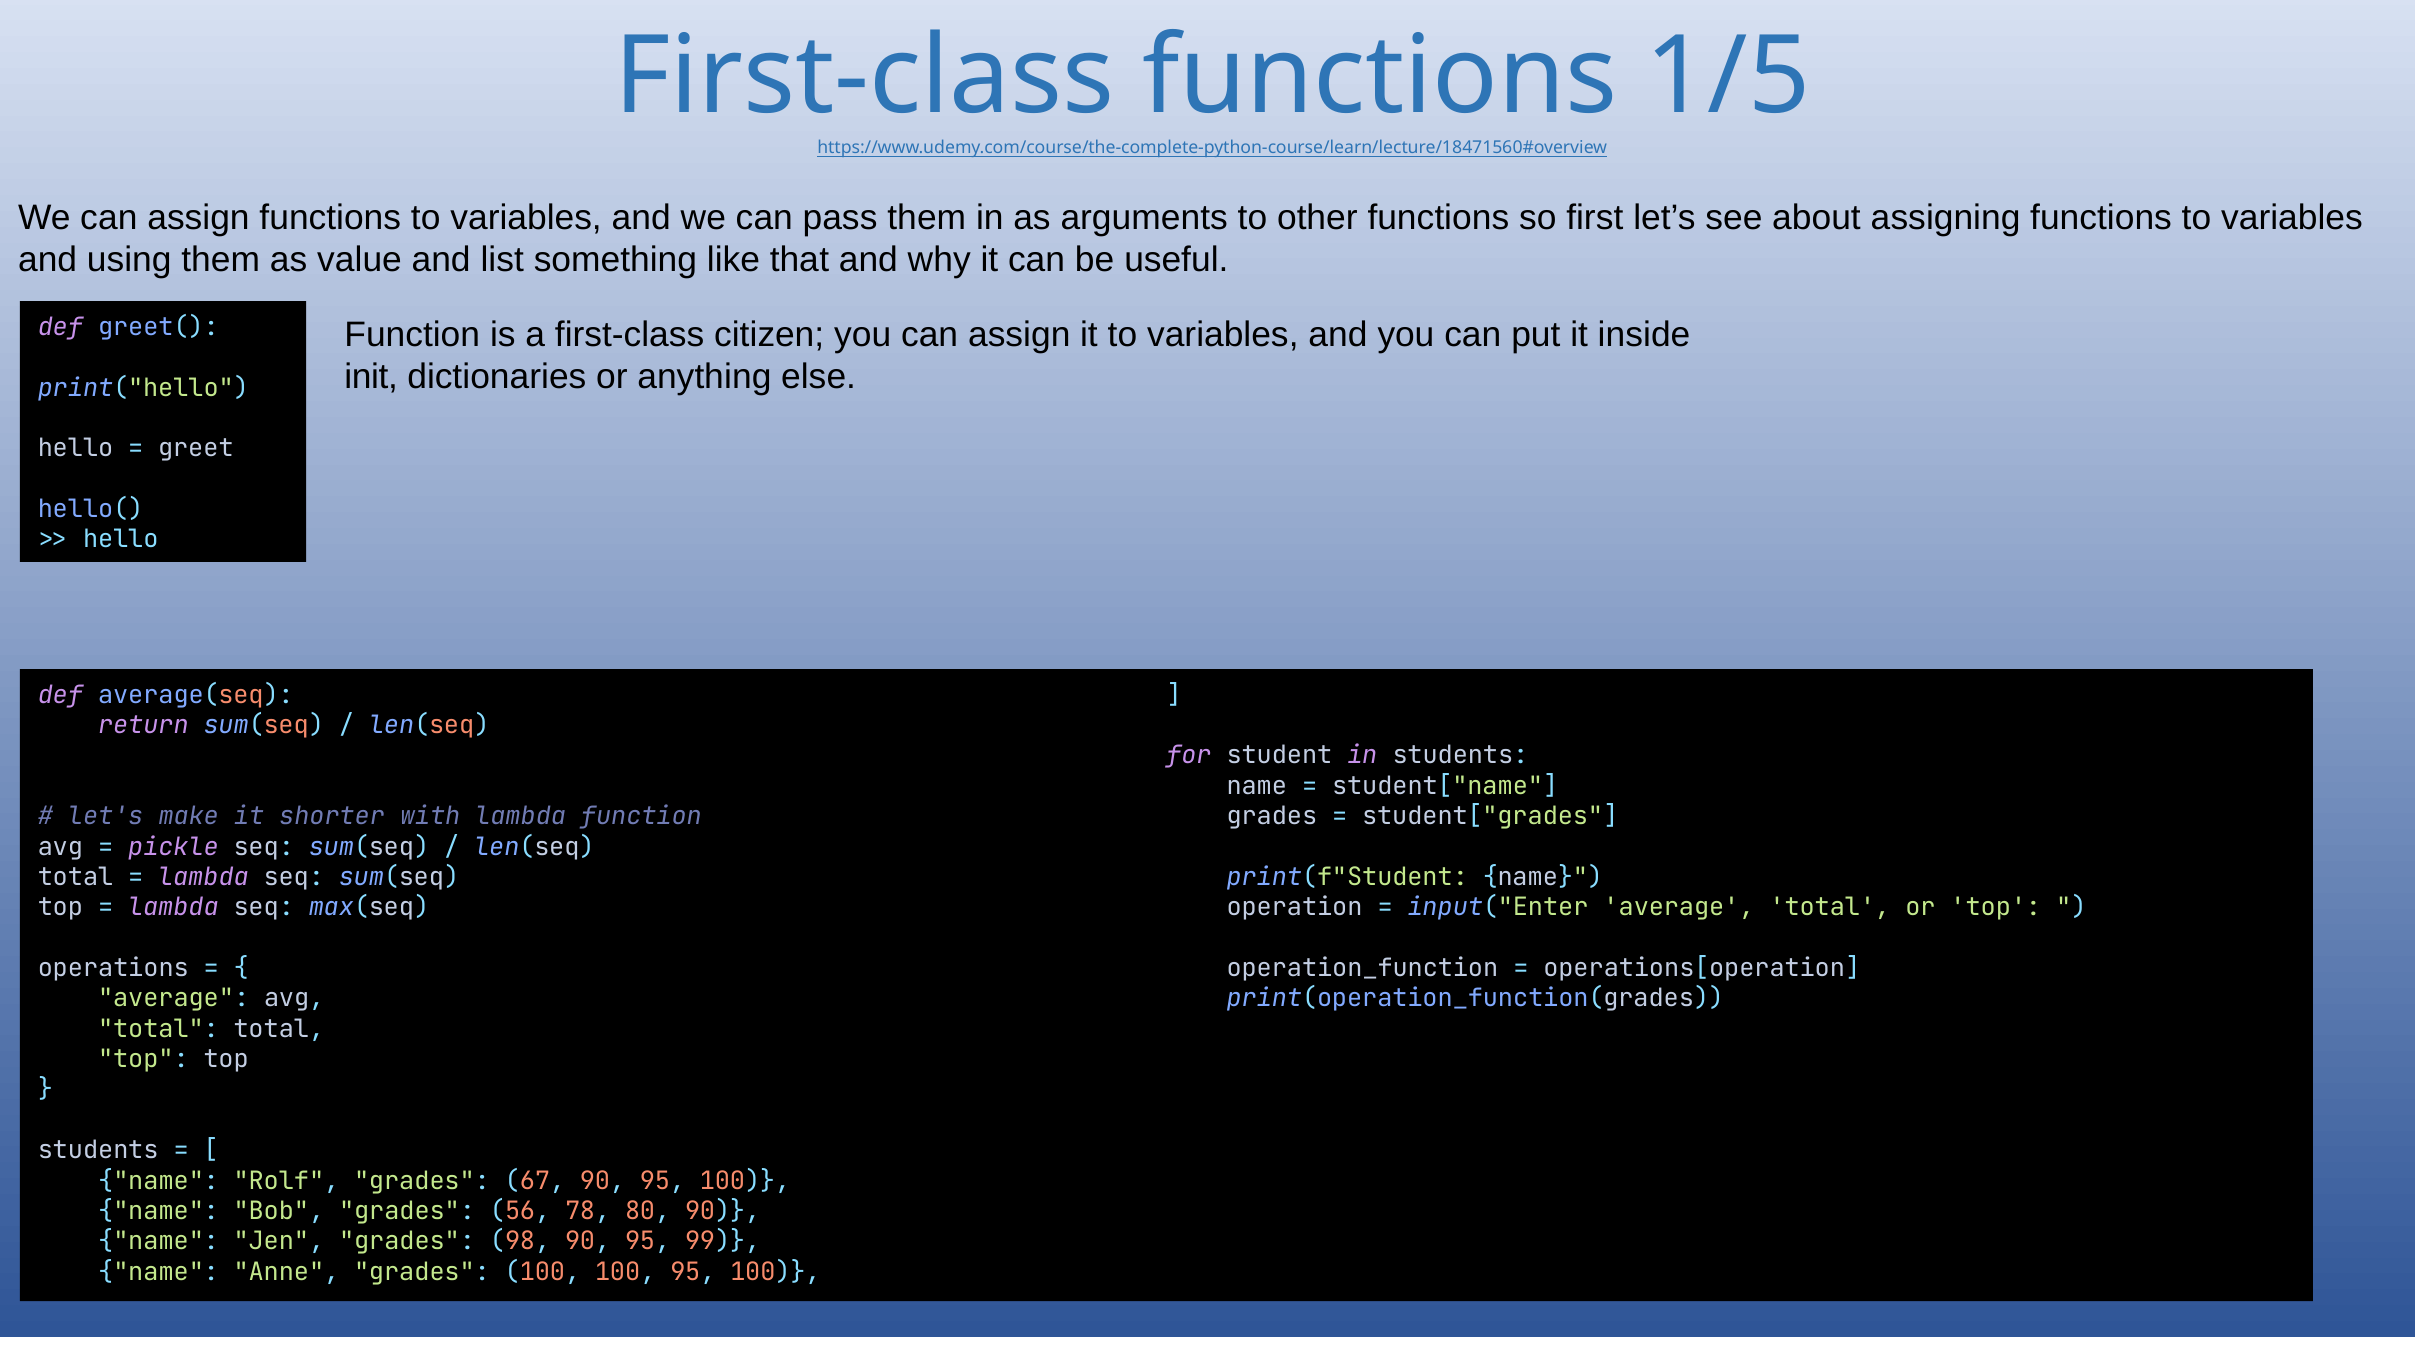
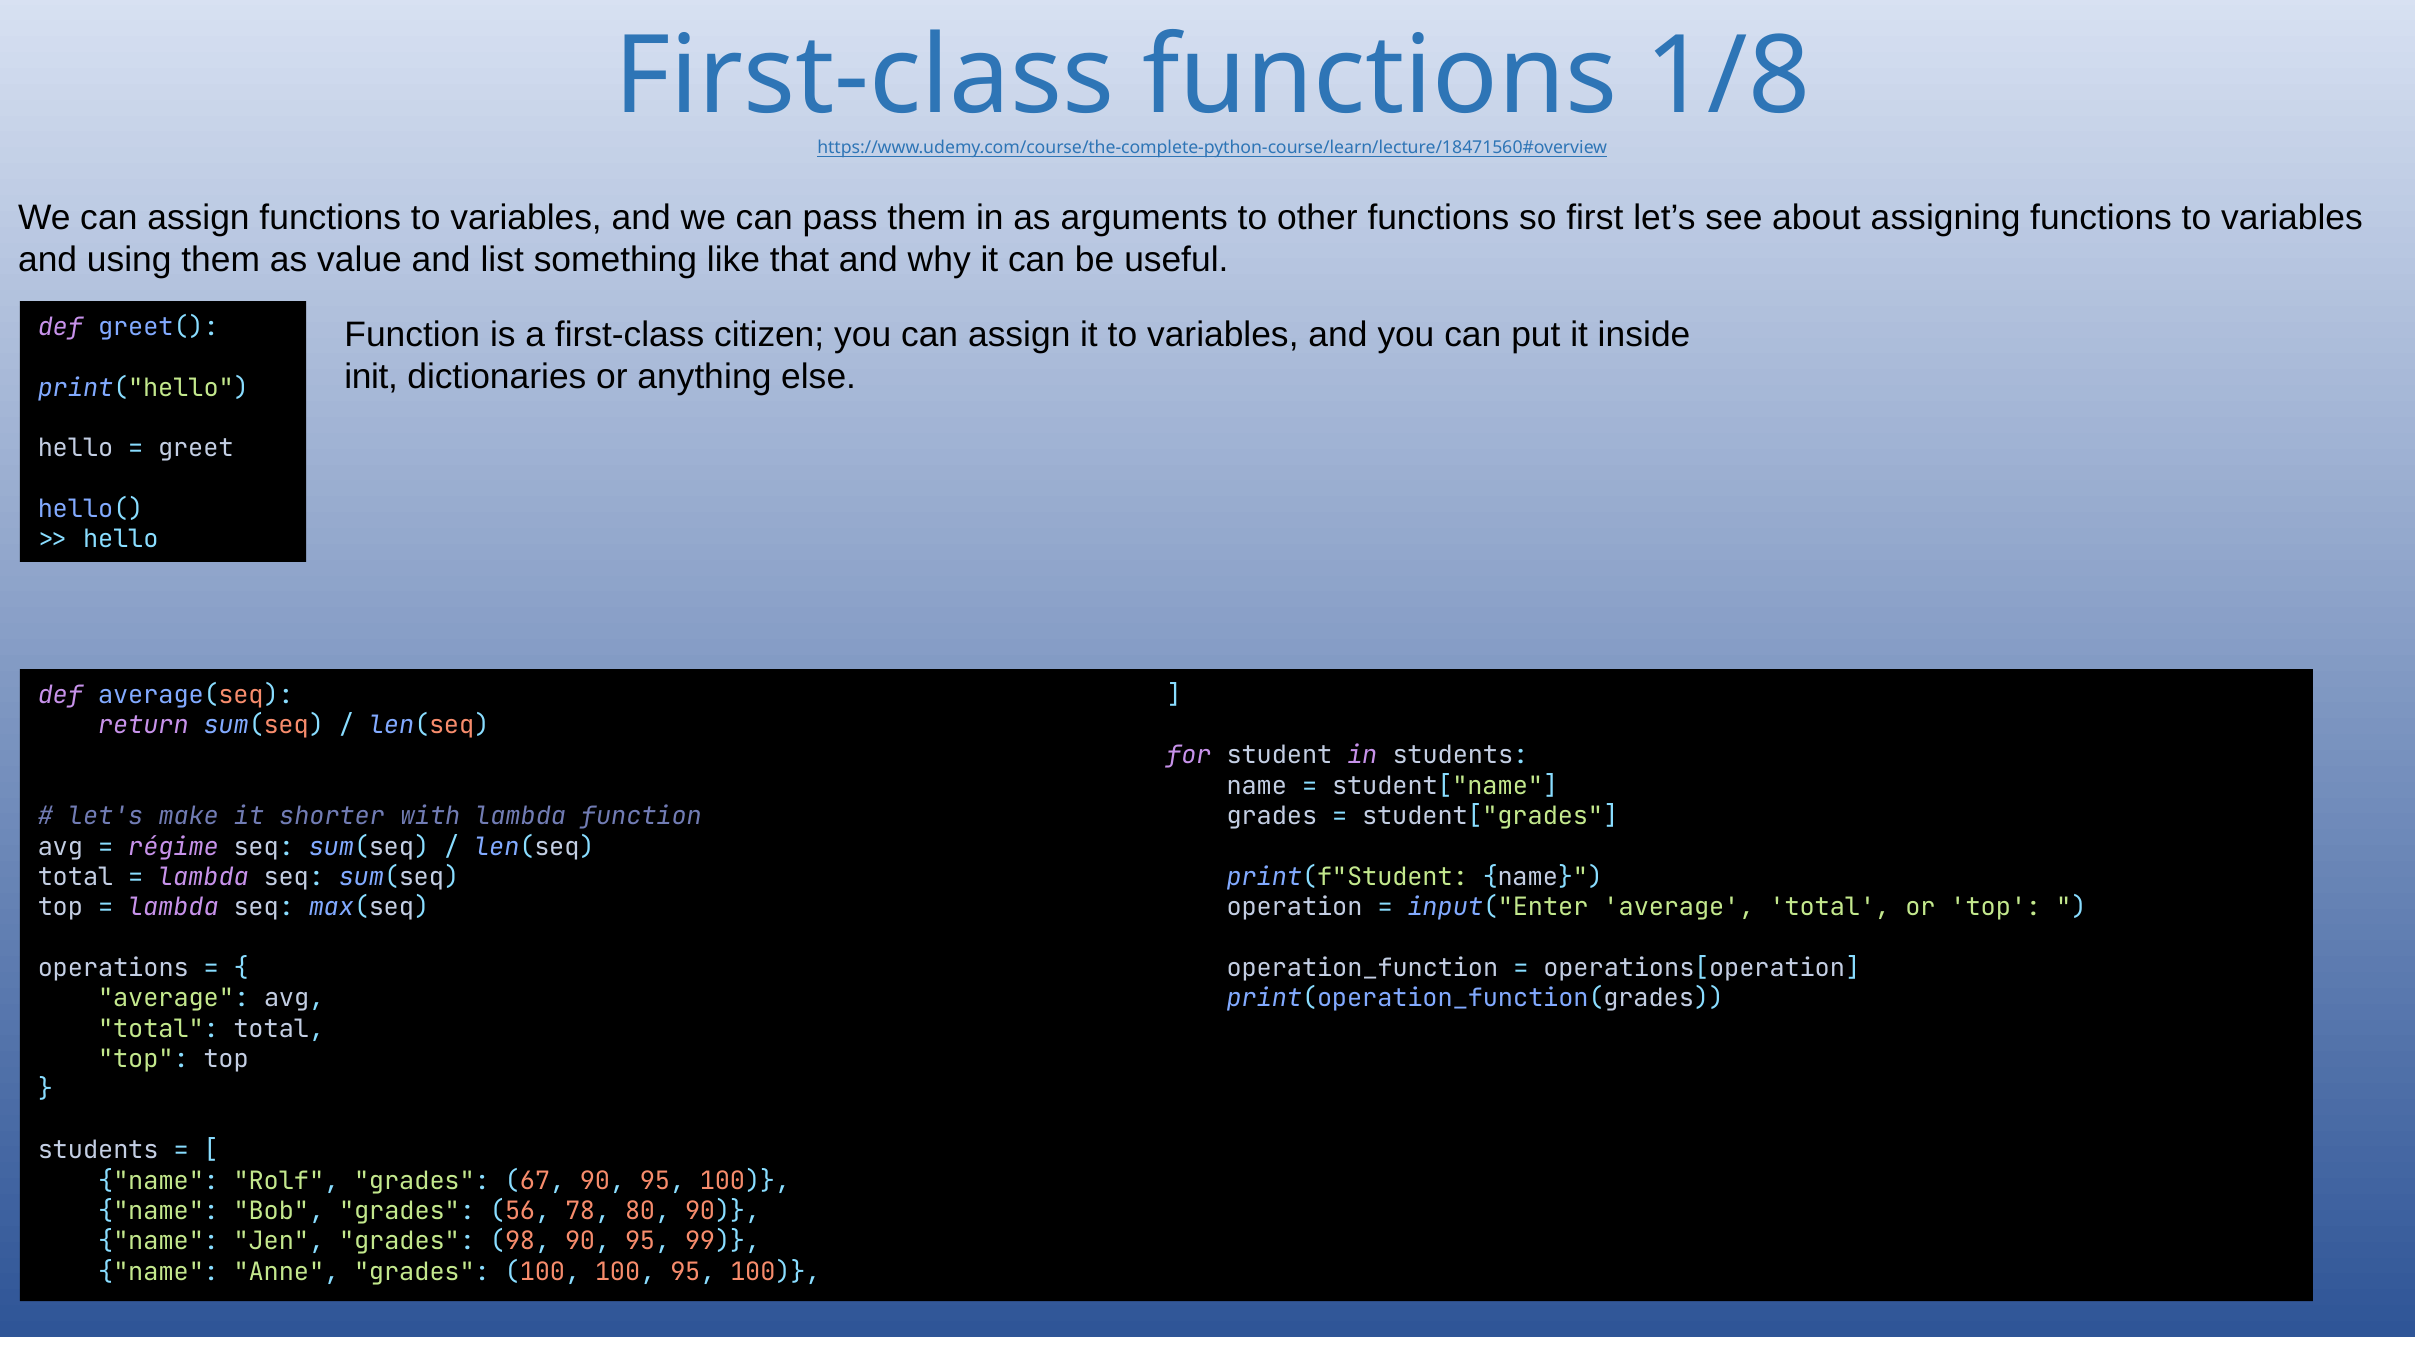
1/5: 1/5 -> 1/8
pickle: pickle -> régime
